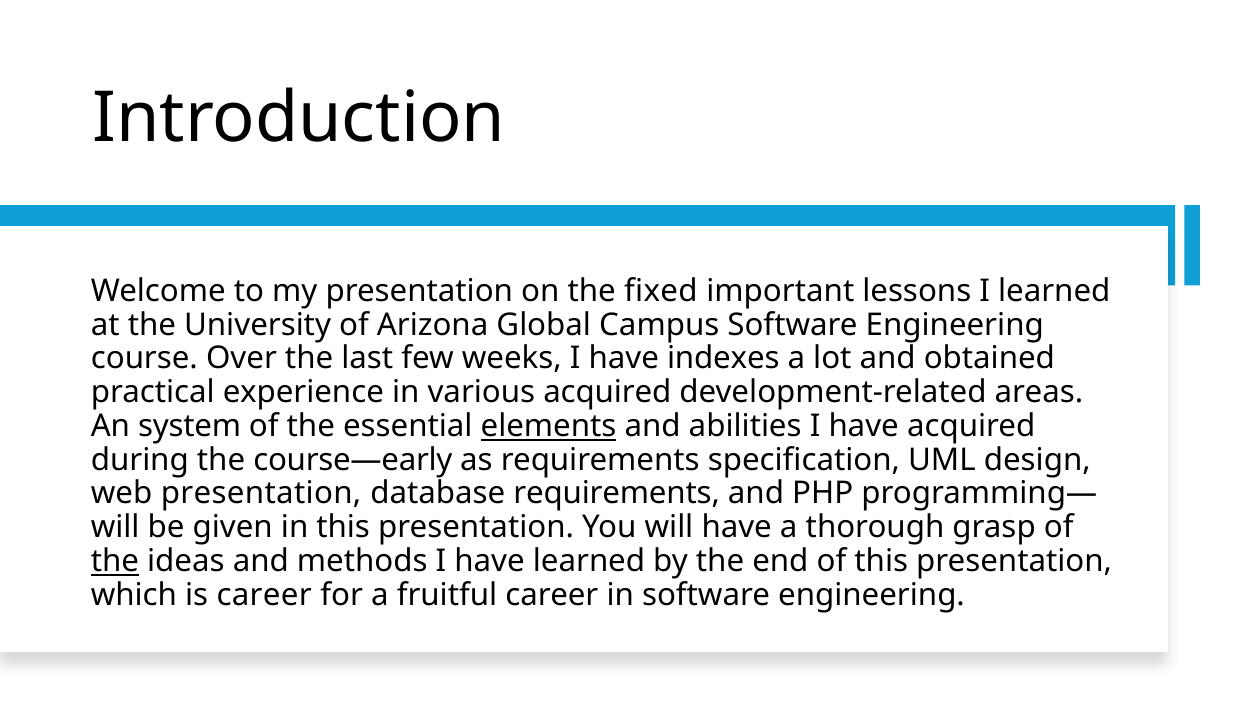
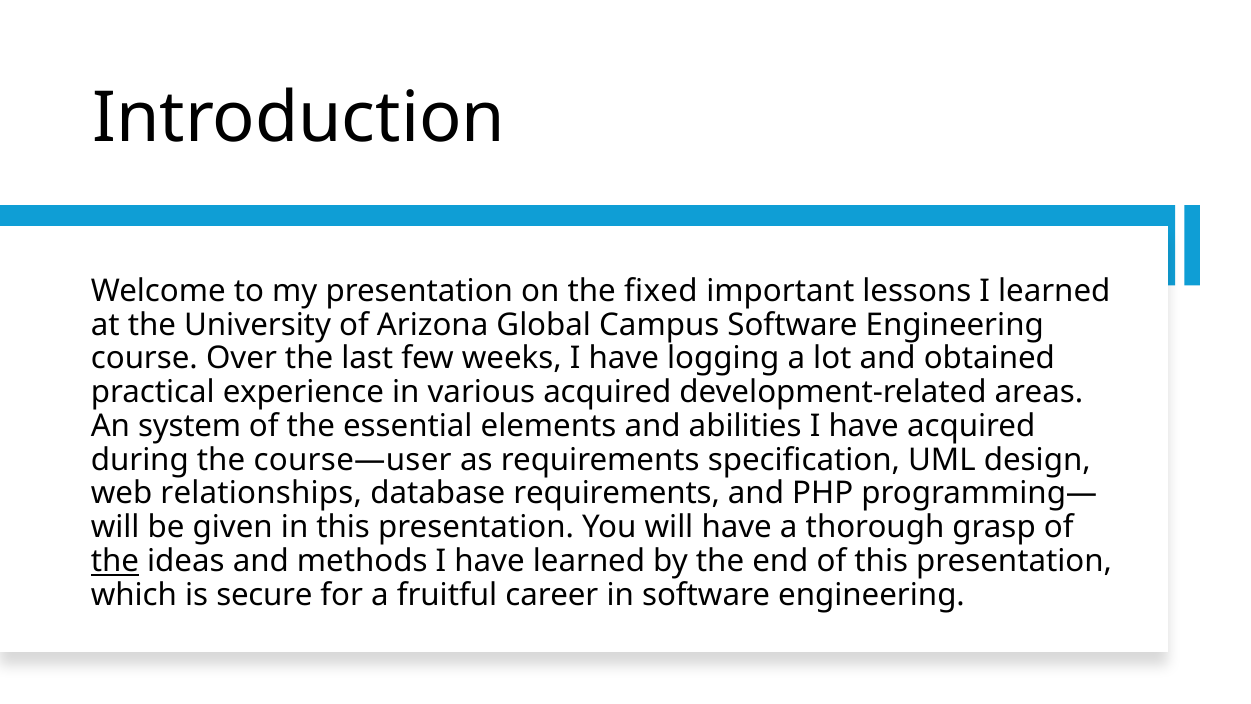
indexes: indexes -> logging
elements underline: present -> none
course—early: course—early -> course—user
web presentation: presentation -> relationships
is career: career -> secure
